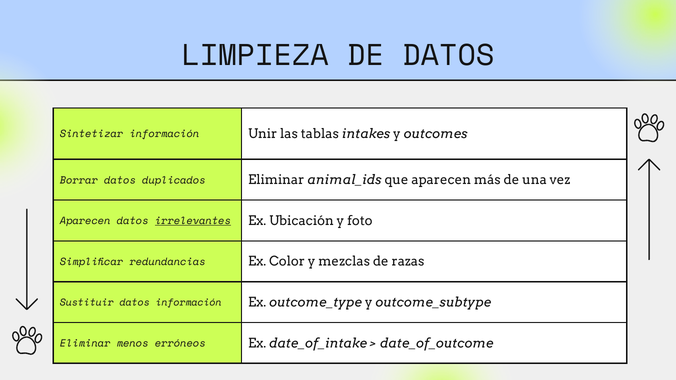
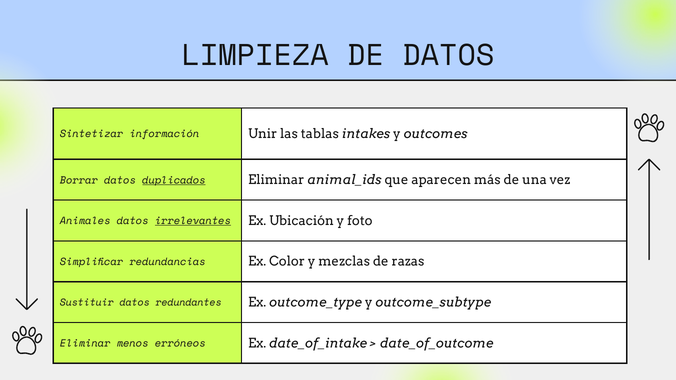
duplicados underline: none -> present
Aparecen at (85, 221): Aparecen -> Animales
datos información: información -> redundantes
